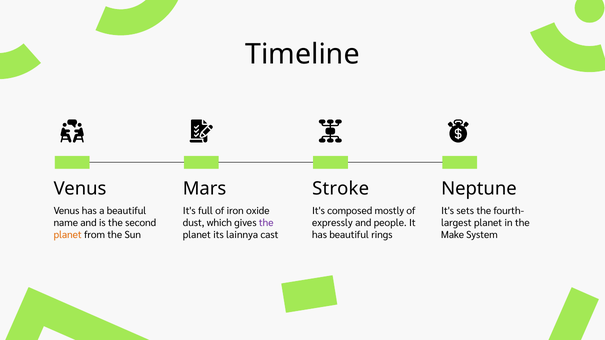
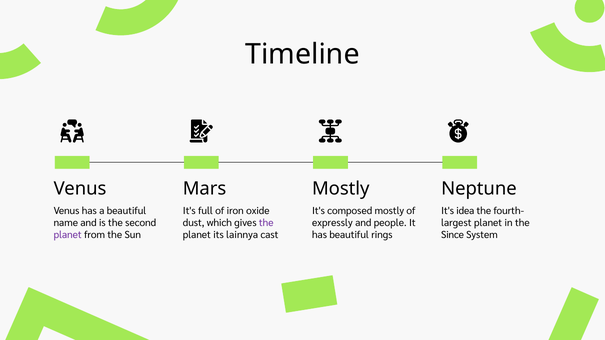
Stroke at (341, 189): Stroke -> Mostly
sets: sets -> idea
planet at (68, 235) colour: orange -> purple
Make: Make -> Since
